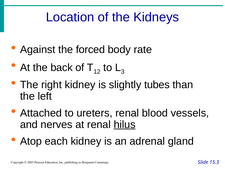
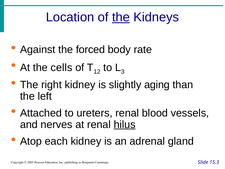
the at (121, 17) underline: none -> present
back: back -> cells
tubes: tubes -> aging
